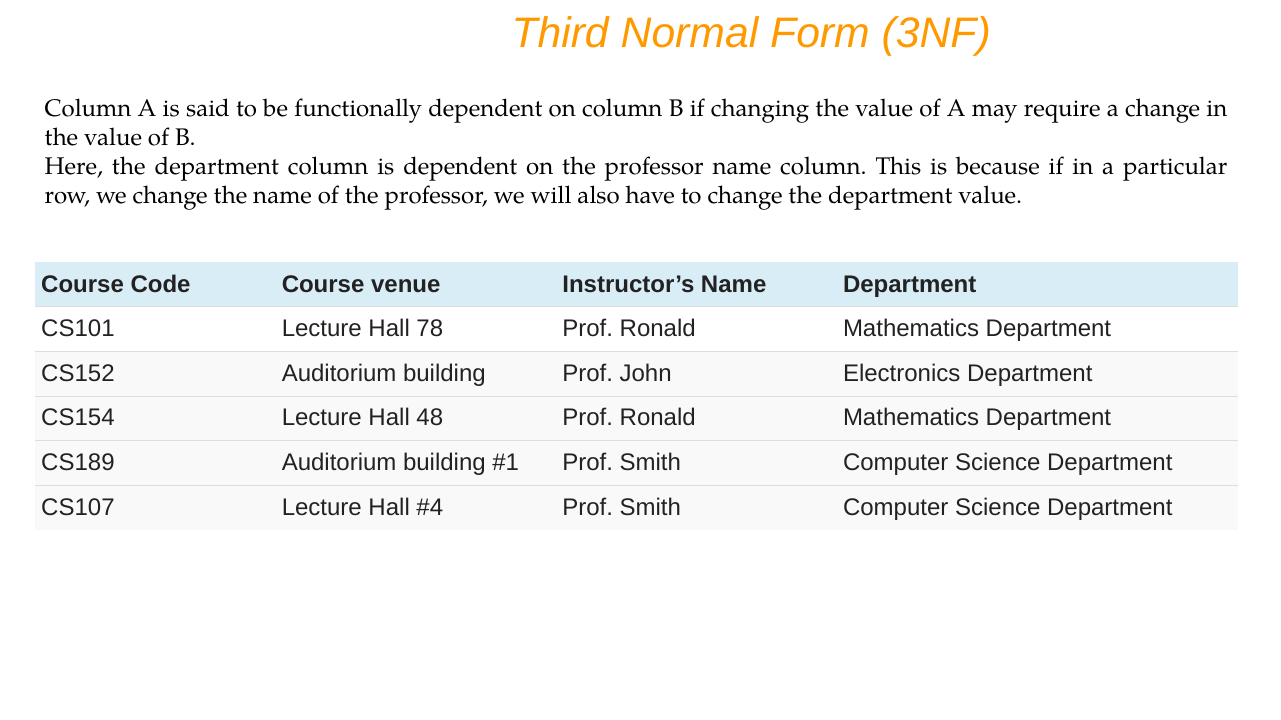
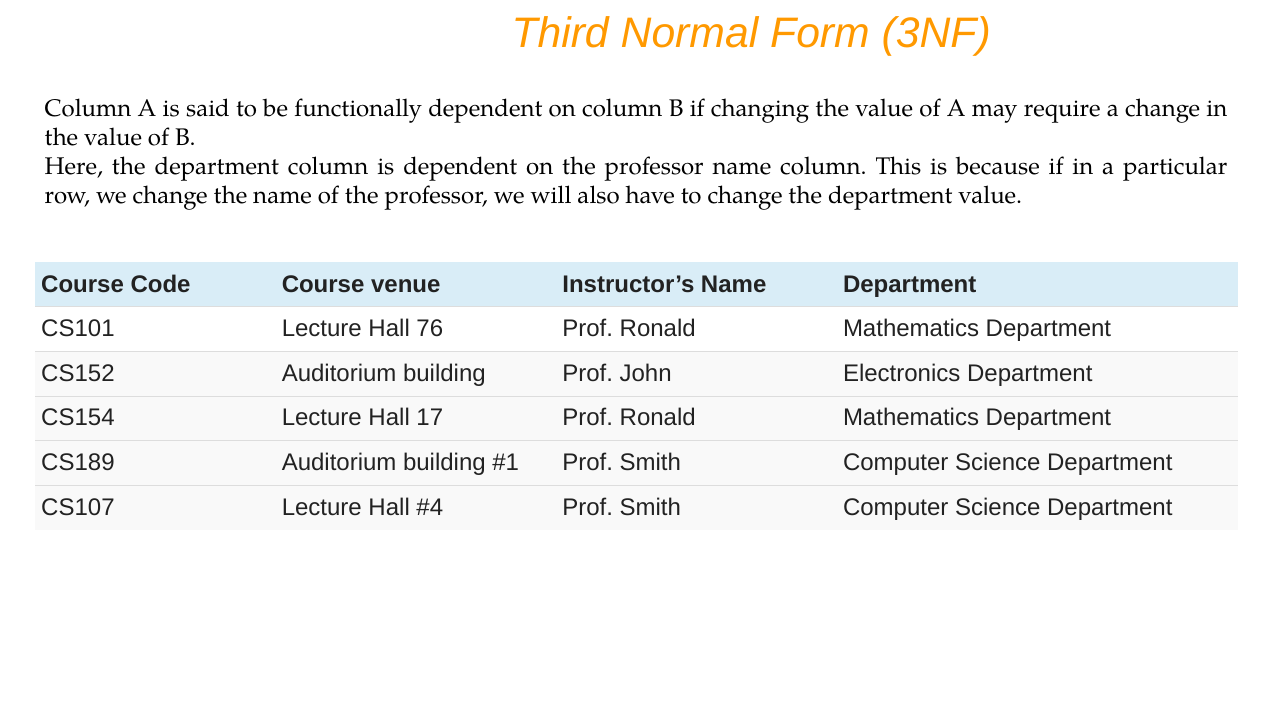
78: 78 -> 76
48: 48 -> 17
